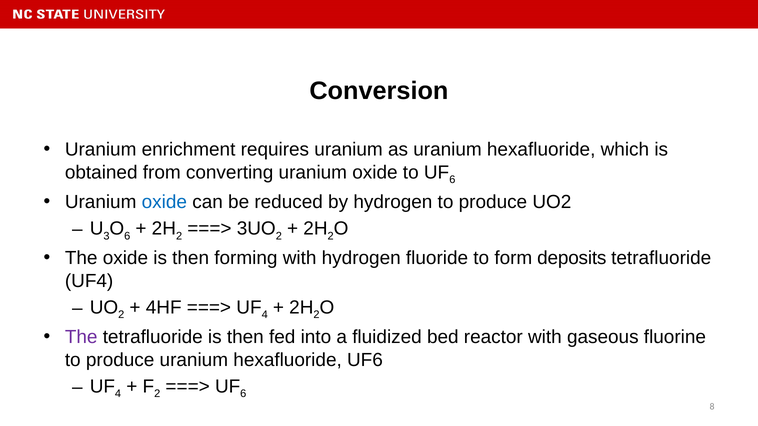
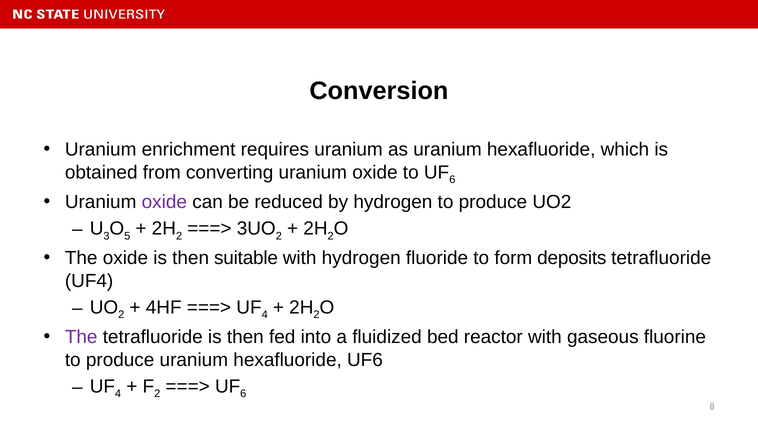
oxide at (164, 202) colour: blue -> purple
6 at (127, 236): 6 -> 5
forming: forming -> suitable
